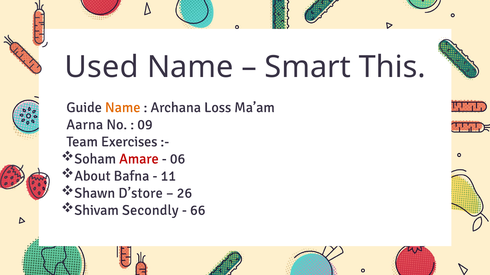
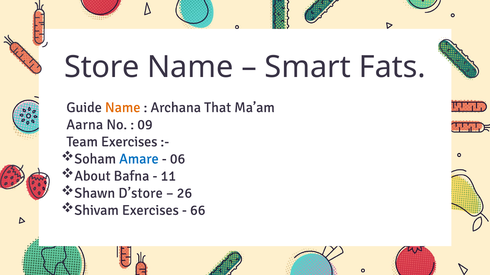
Used: Used -> Store
This: This -> Fats
Loss: Loss -> That
Amare colour: red -> blue
Shivam Secondly: Secondly -> Exercises
